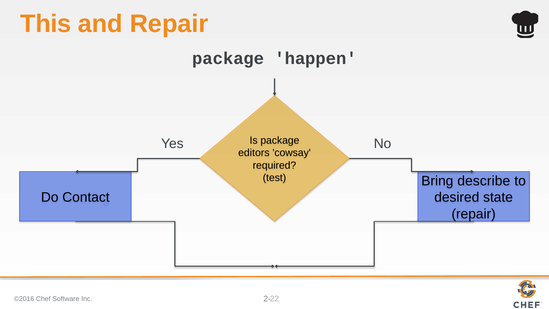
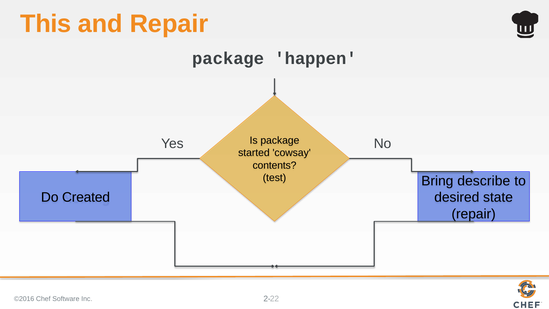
editors: editors -> started
required: required -> contents
Contact: Contact -> Created
